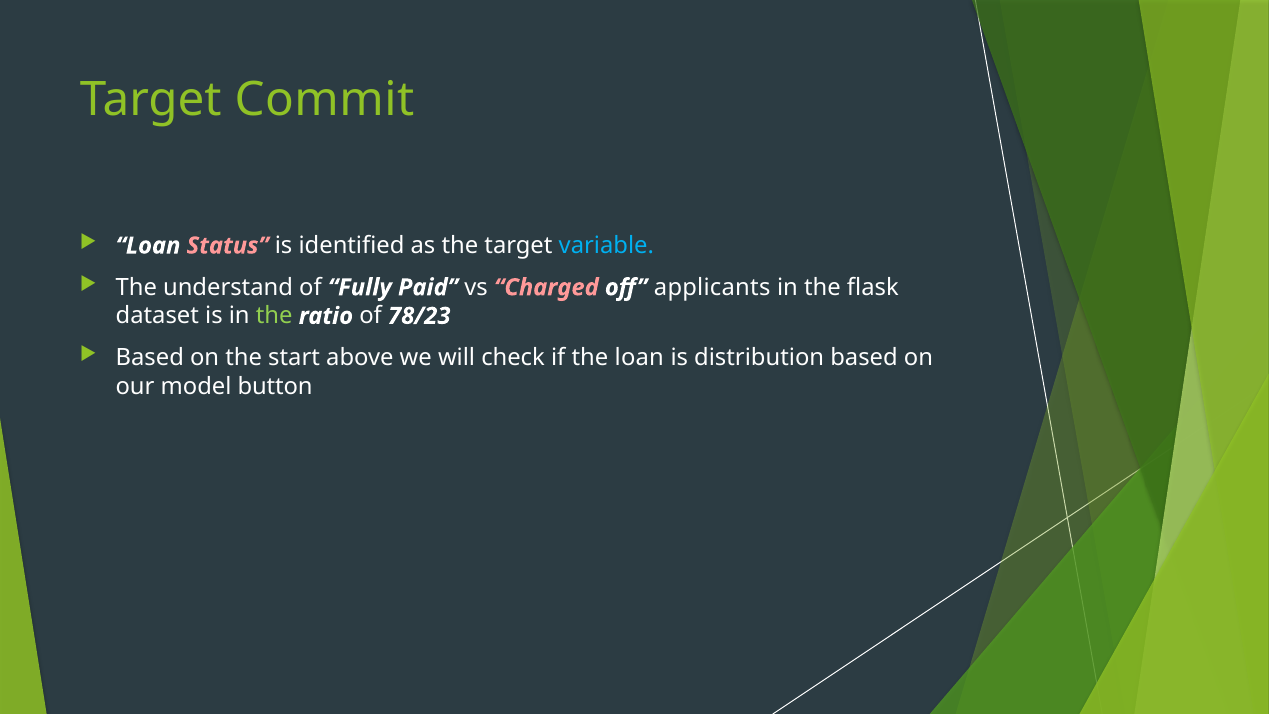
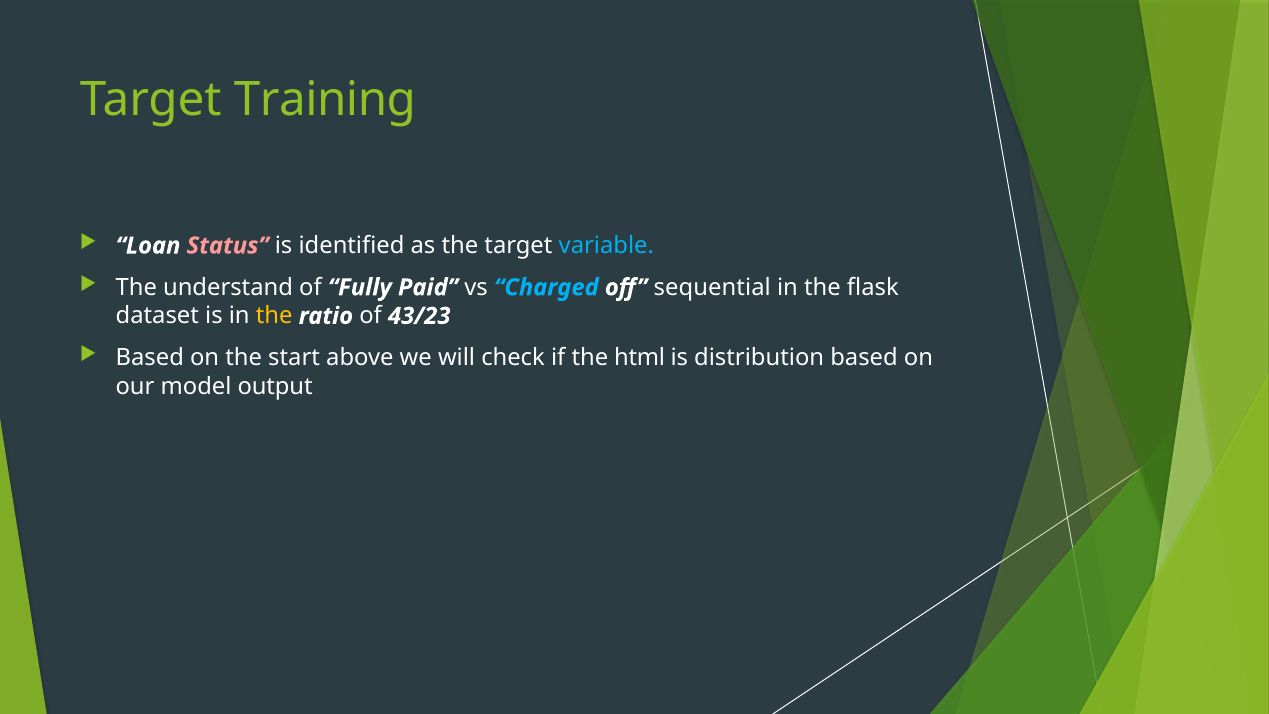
Commit: Commit -> Training
Charged colour: pink -> light blue
applicants: applicants -> sequential
the at (274, 316) colour: light green -> yellow
78/23: 78/23 -> 43/23
the loan: loan -> html
button: button -> output
